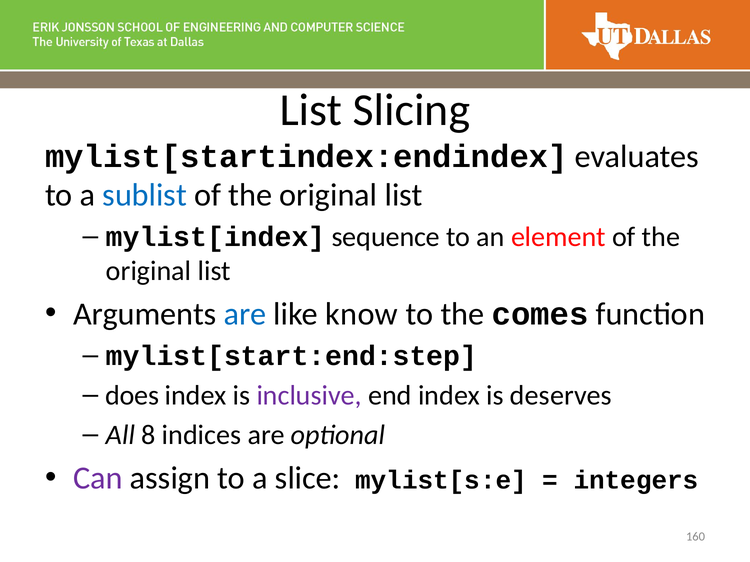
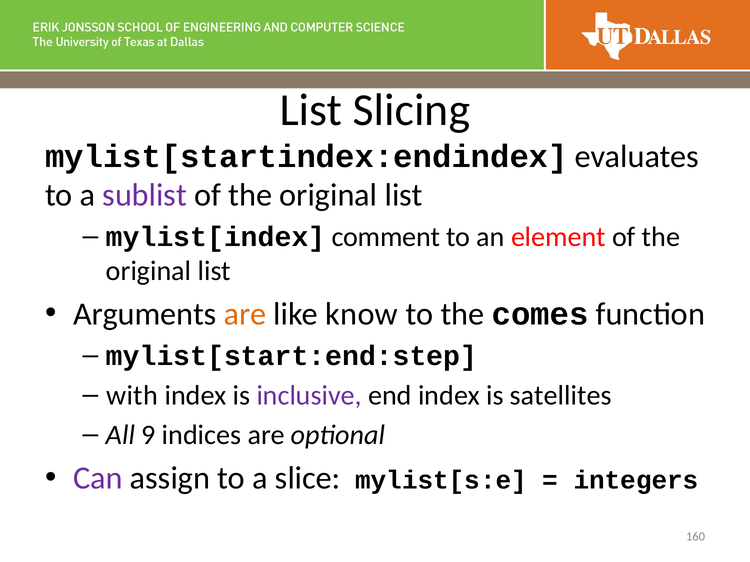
sublist colour: blue -> purple
sequence: sequence -> comment
are at (245, 314) colour: blue -> orange
does: does -> with
deserves: deserves -> satellites
8: 8 -> 9
